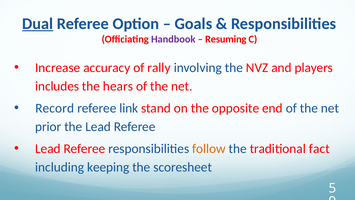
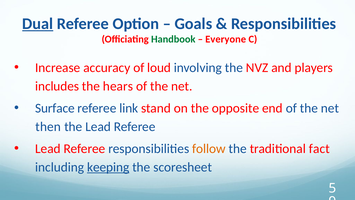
Handbook colour: purple -> green
Resuming: Resuming -> Everyone
rally: rally -> loud
Record: Record -> Surface
prior: prior -> then
keeping underline: none -> present
